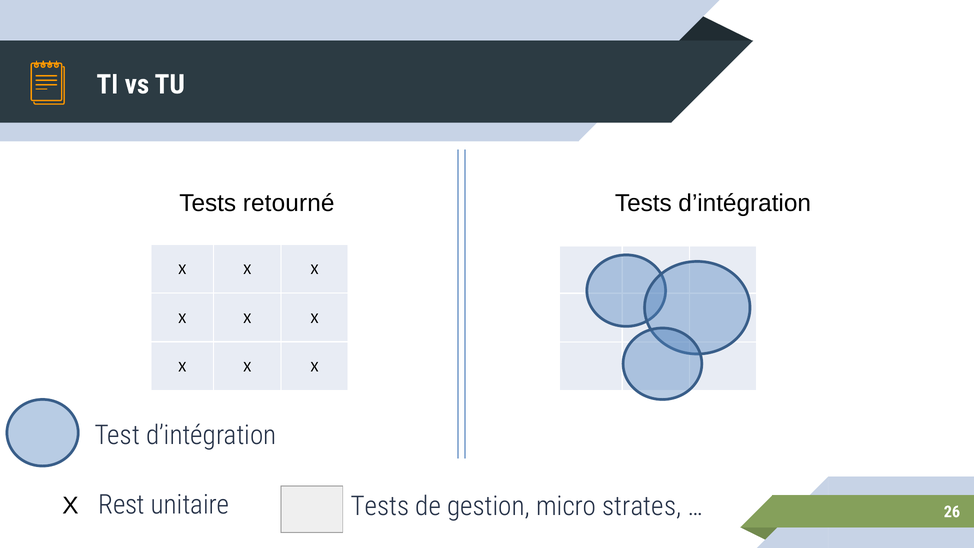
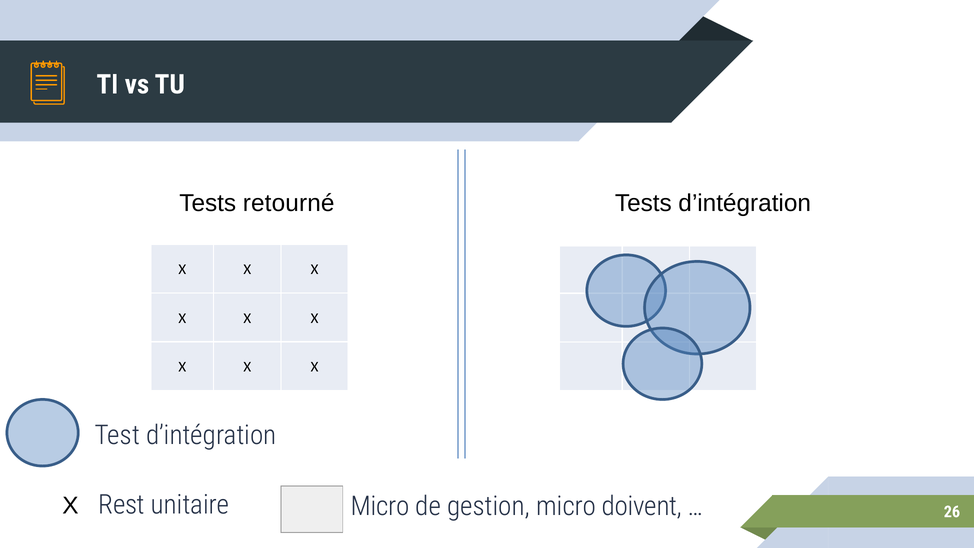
Tests at (380, 506): Tests -> Micro
strates: strates -> doivent
